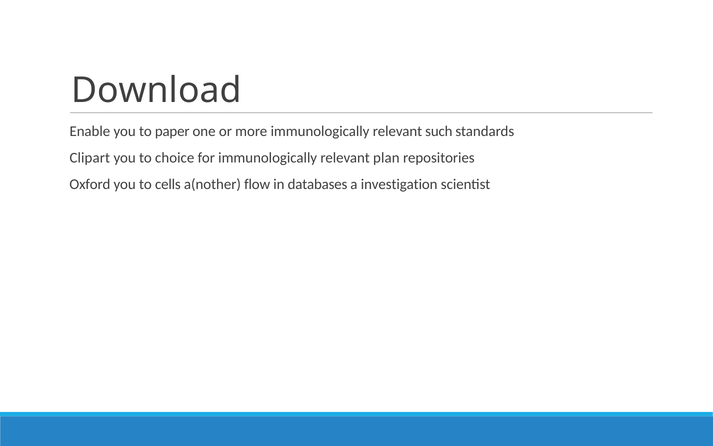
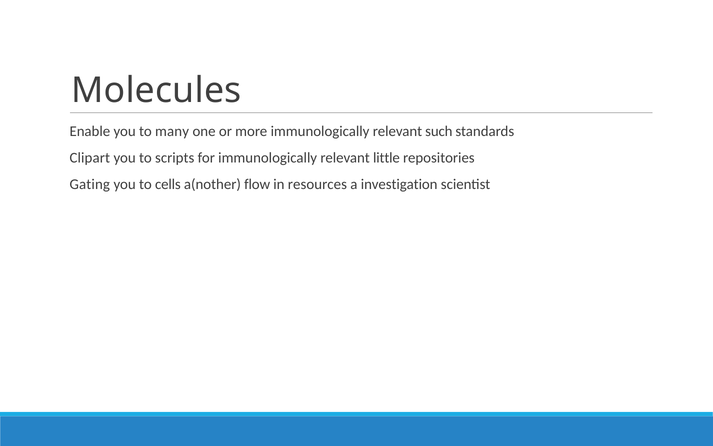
Download: Download -> Molecules
paper: paper -> many
choice: choice -> scripts
plan: plan -> little
Oxford: Oxford -> Gating
databases: databases -> resources
